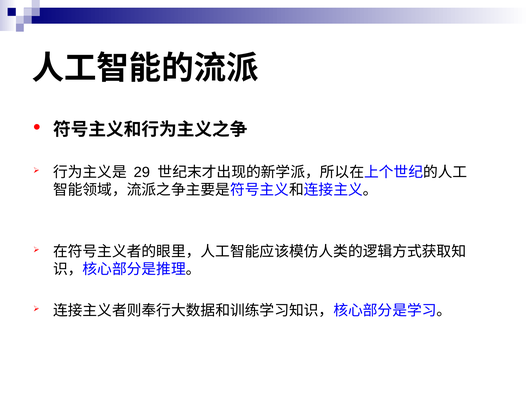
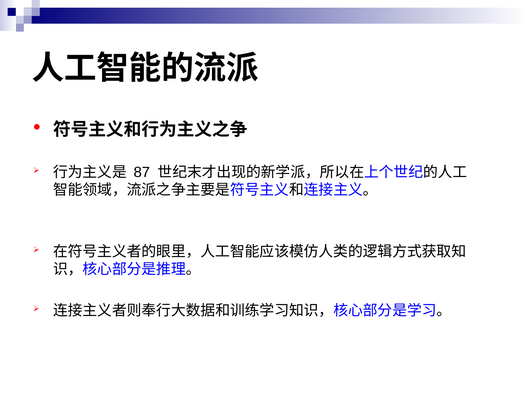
29: 29 -> 87
